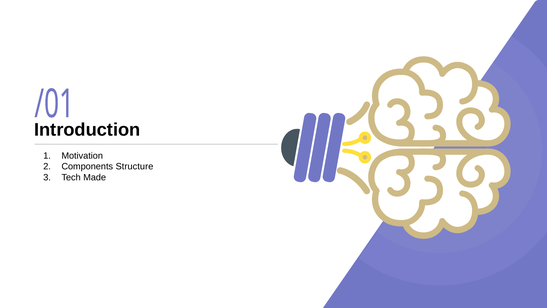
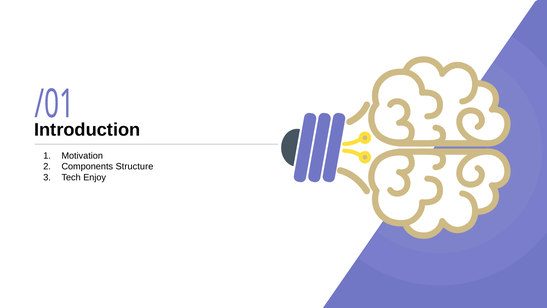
Made: Made -> Enjoy
